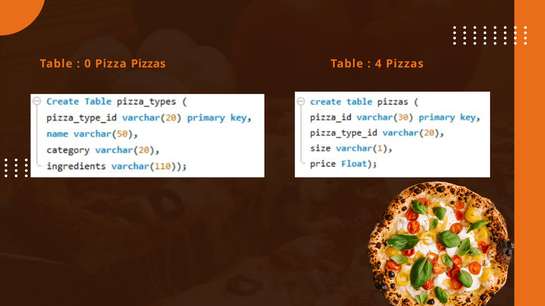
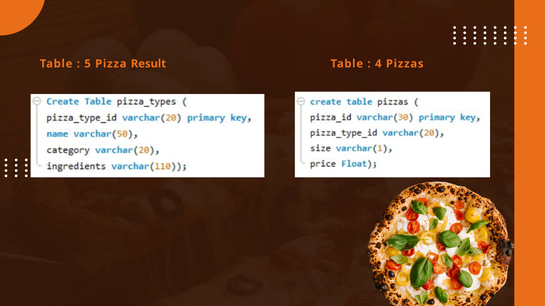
0: 0 -> 5
Pizza Pizzas: Pizzas -> Result
